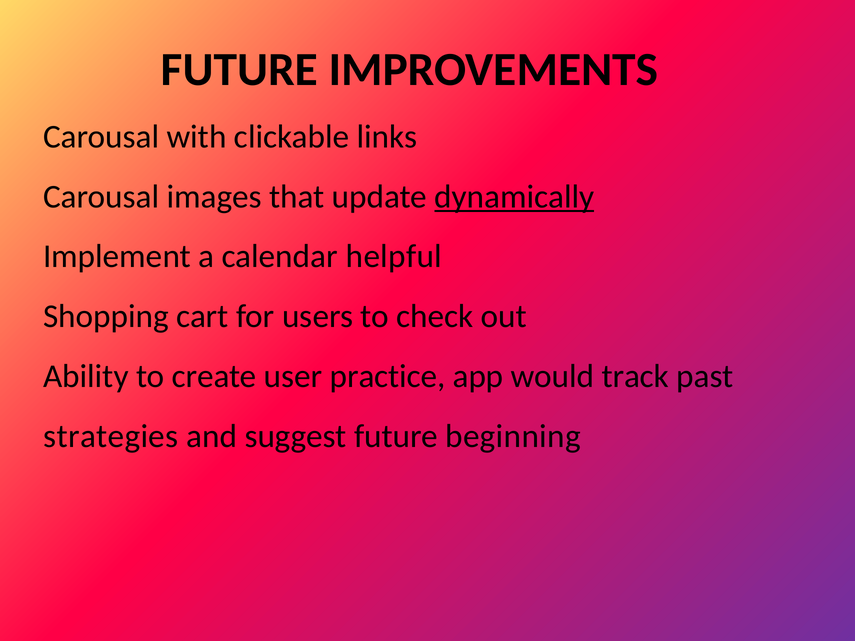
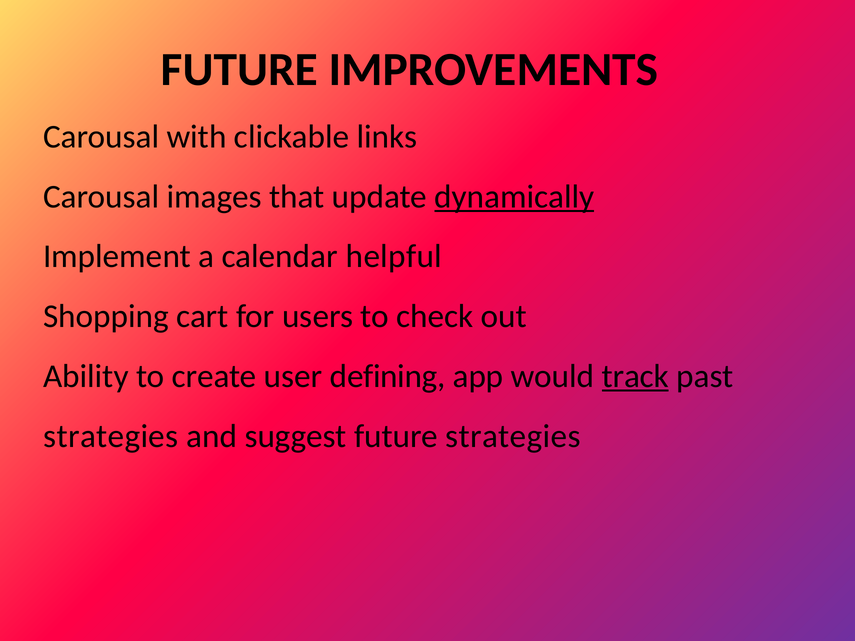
practice: practice -> defining
track underline: none -> present
future beginning: beginning -> strategies
